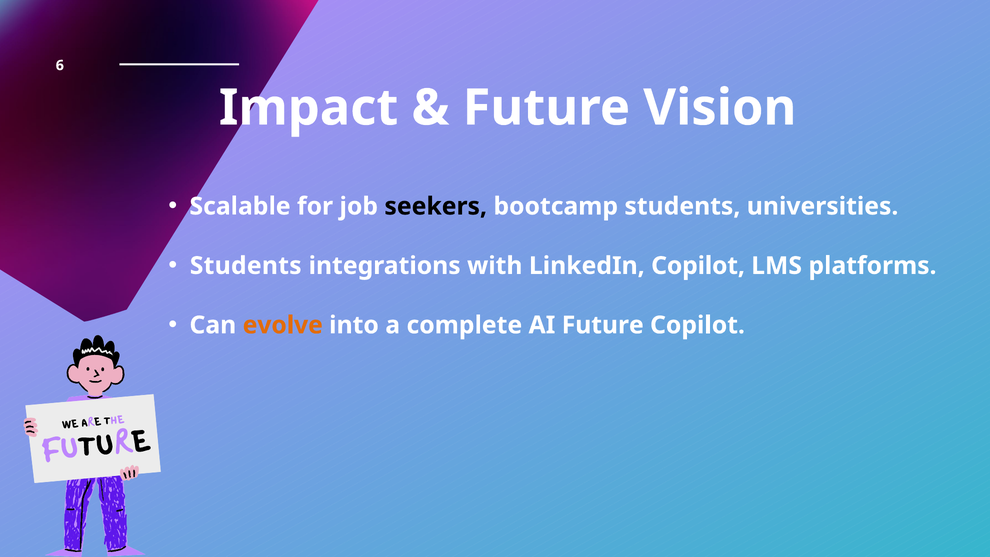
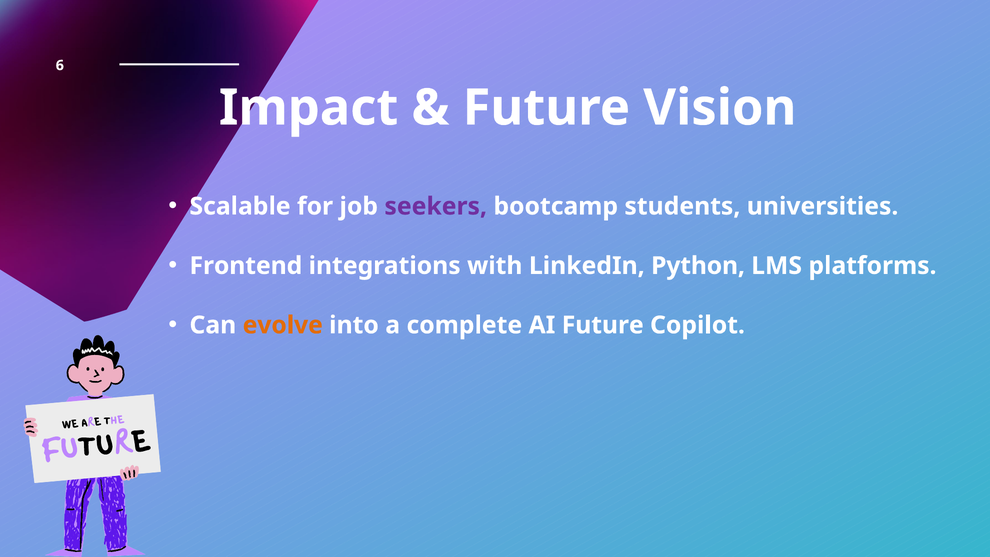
seekers colour: black -> purple
Students at (246, 266): Students -> Frontend
LinkedIn Copilot: Copilot -> Python
